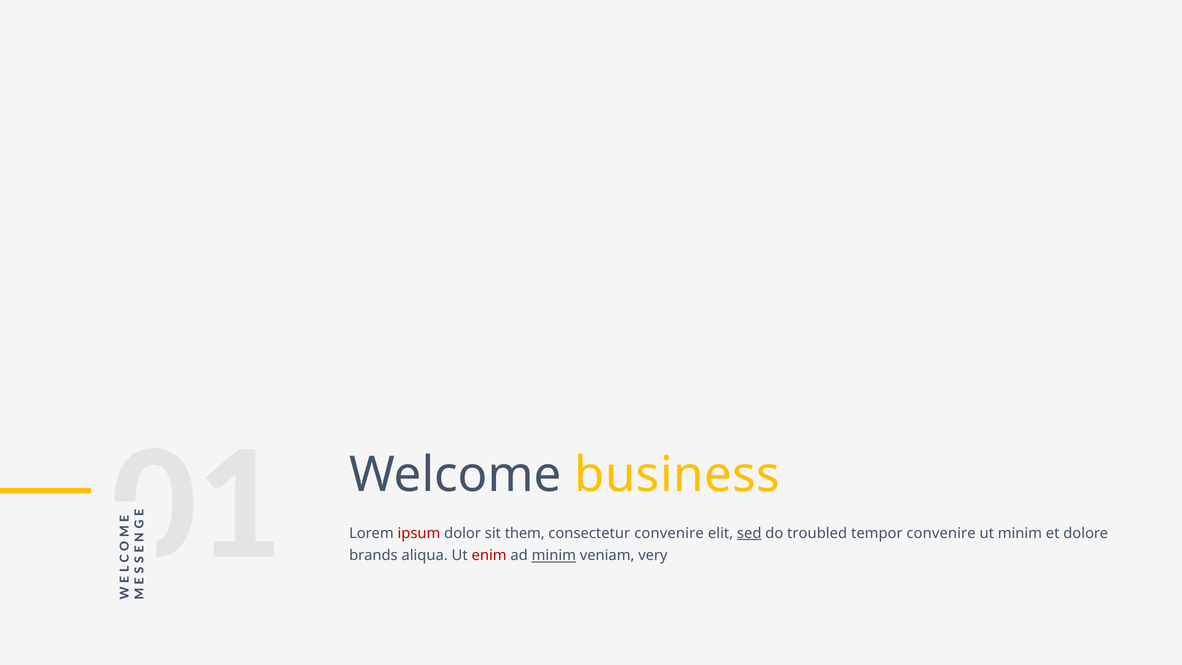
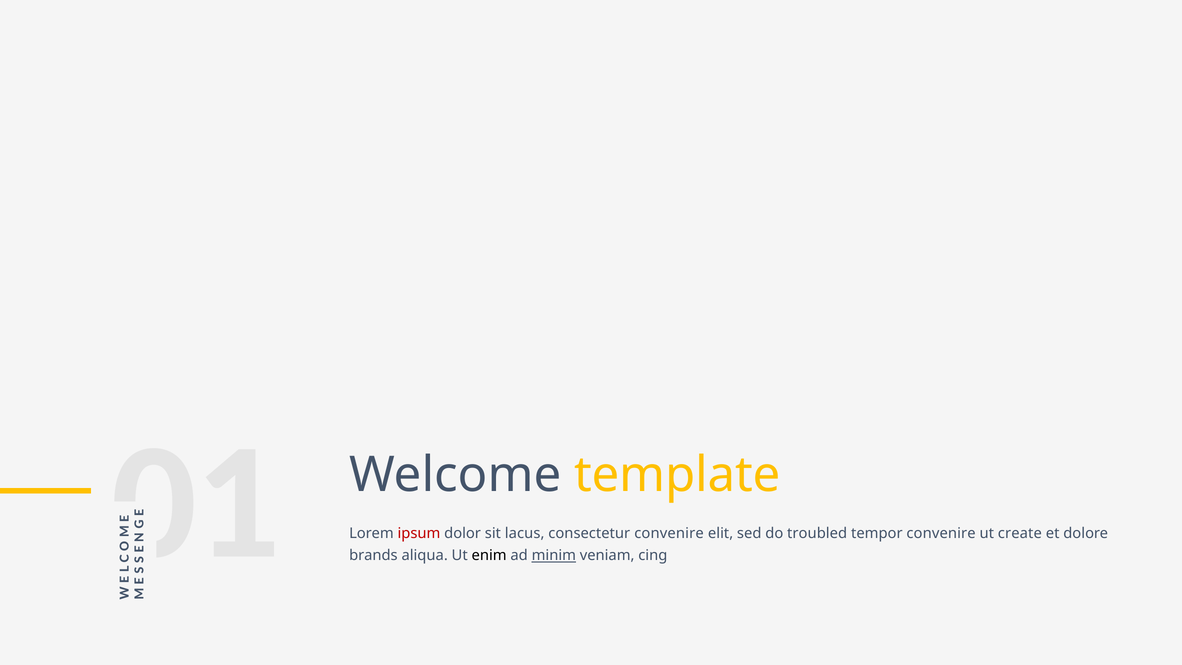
business: business -> template
them: them -> lacus
sed underline: present -> none
ut minim: minim -> create
enim colour: red -> black
very: very -> cing
